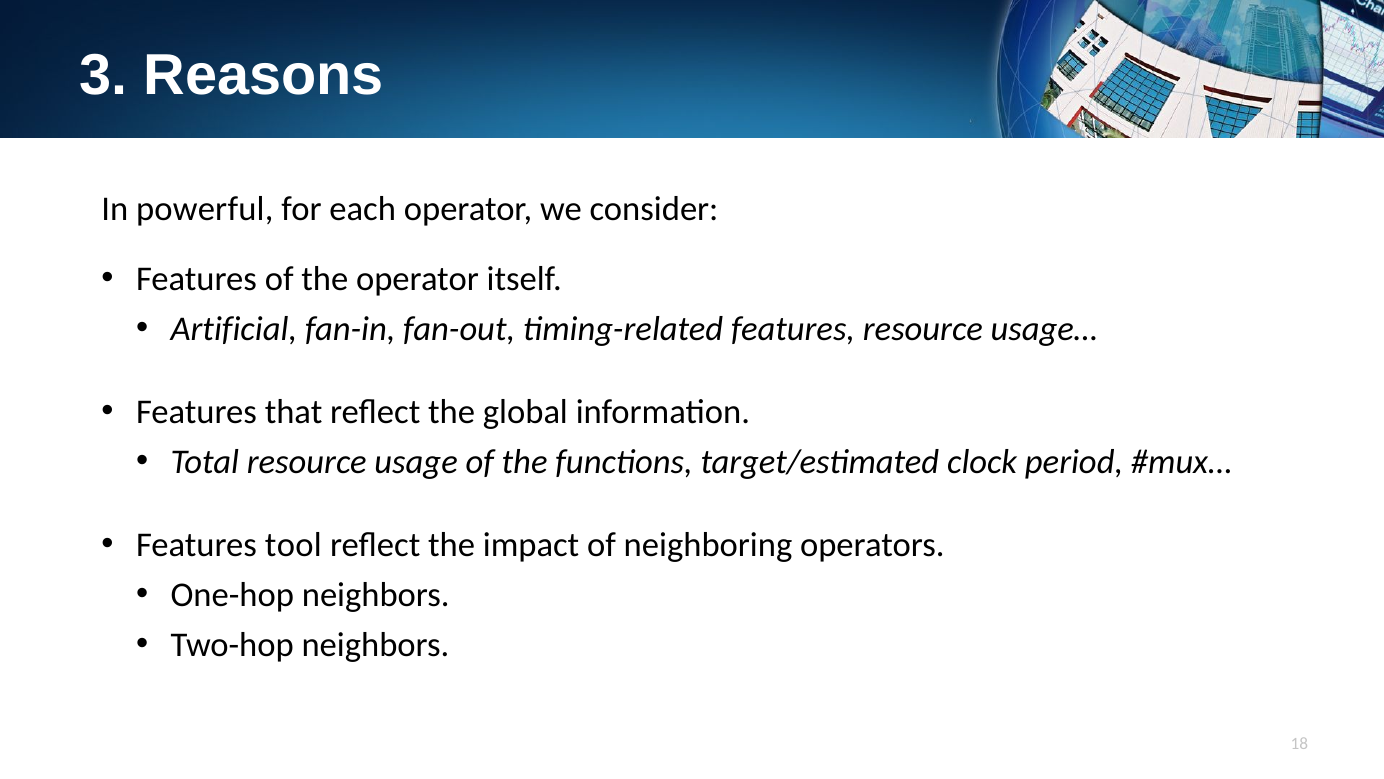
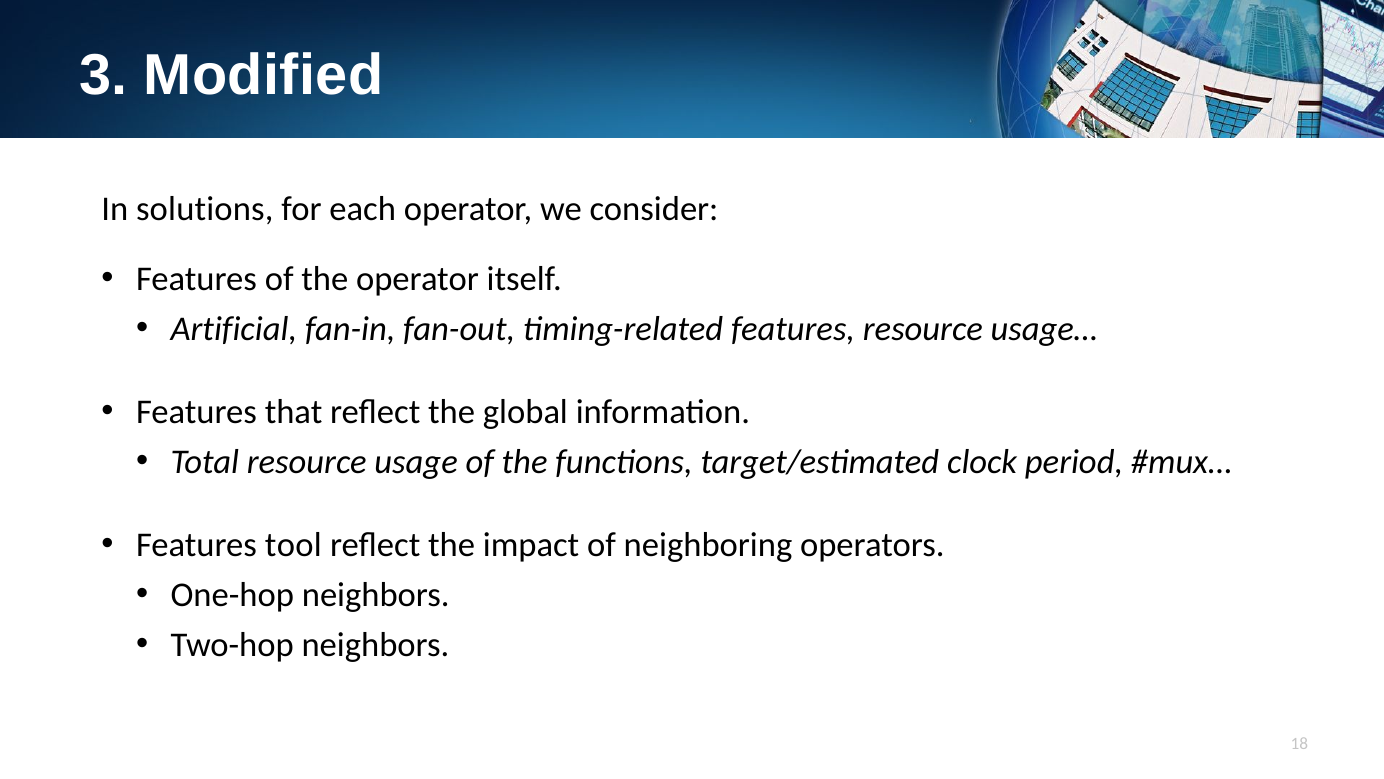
Reasons: Reasons -> Modified
powerful: powerful -> solutions
